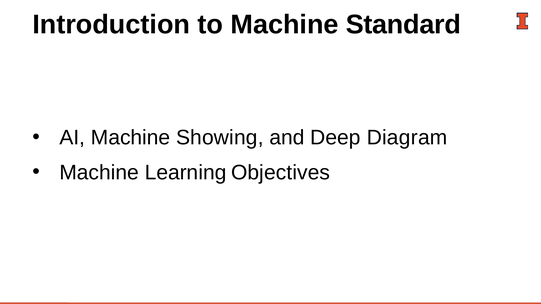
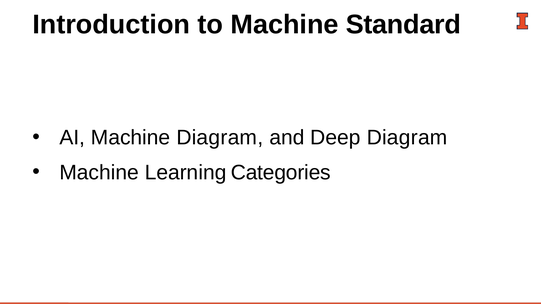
Machine Showing: Showing -> Diagram
Objectives: Objectives -> Categories
